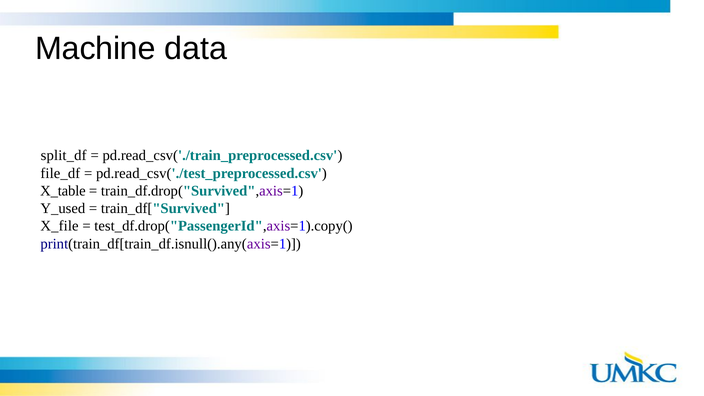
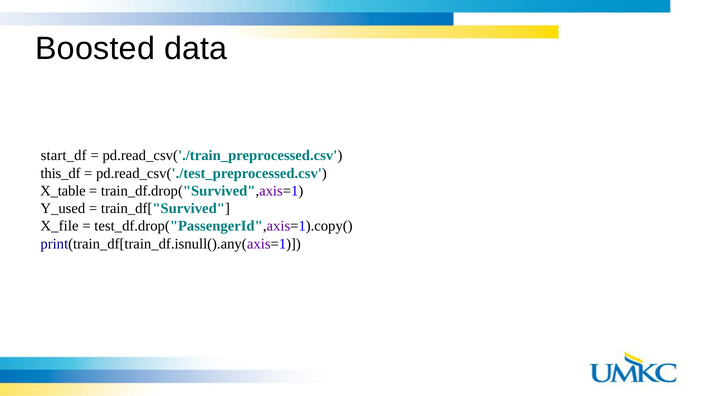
Machine: Machine -> Boosted
split_df: split_df -> start_df
file_df: file_df -> this_df
